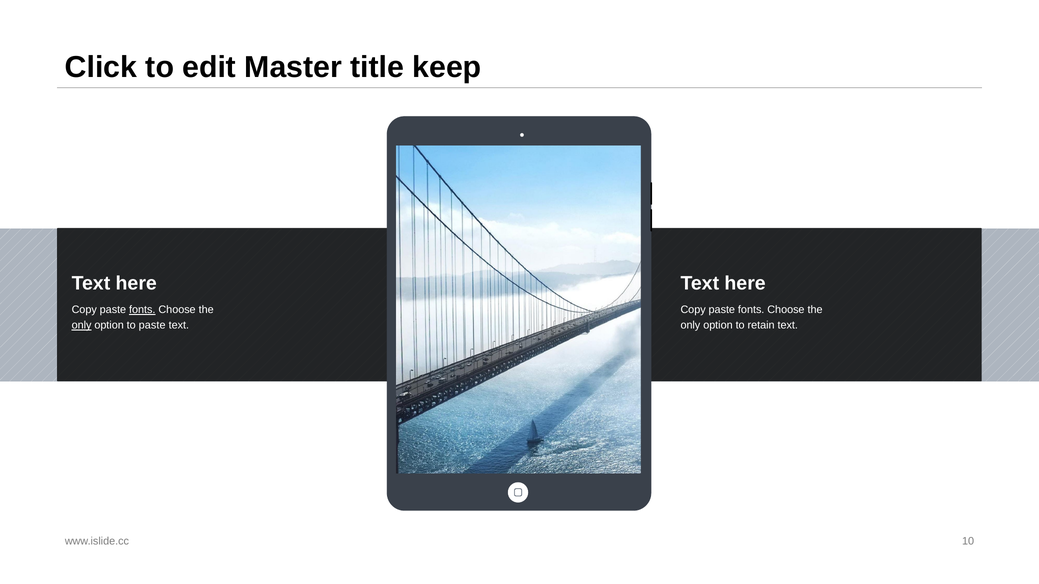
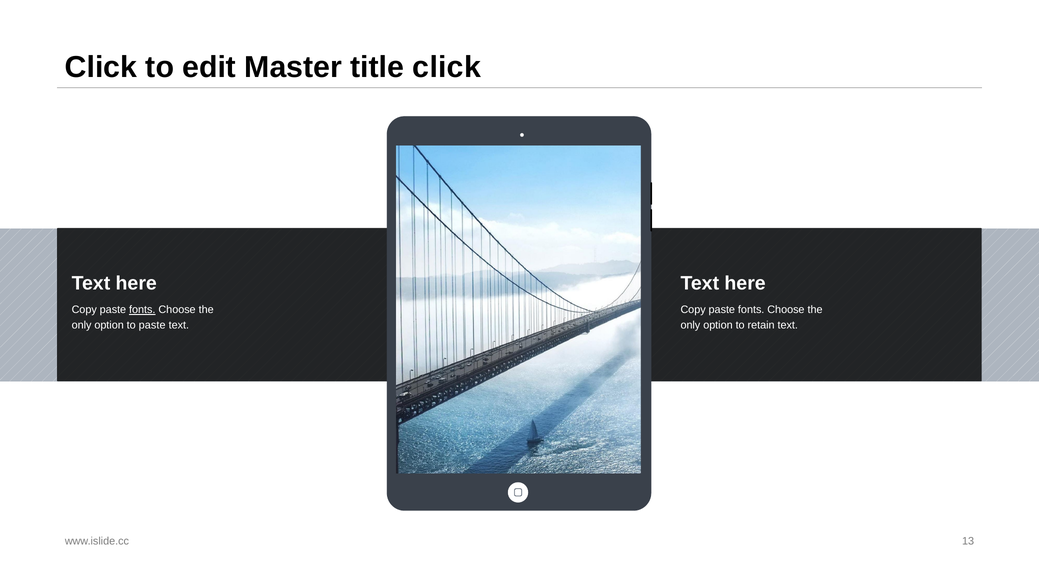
title keep: keep -> click
only at (82, 326) underline: present -> none
10: 10 -> 13
